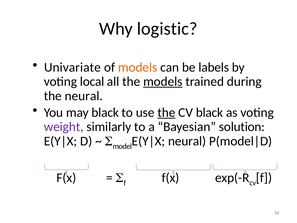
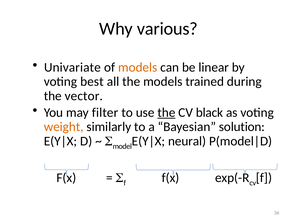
logistic: logistic -> various
labels: labels -> linear
local: local -> best
models at (163, 82) underline: present -> none
the neural: neural -> vector
may black: black -> filter
weight colour: purple -> orange
